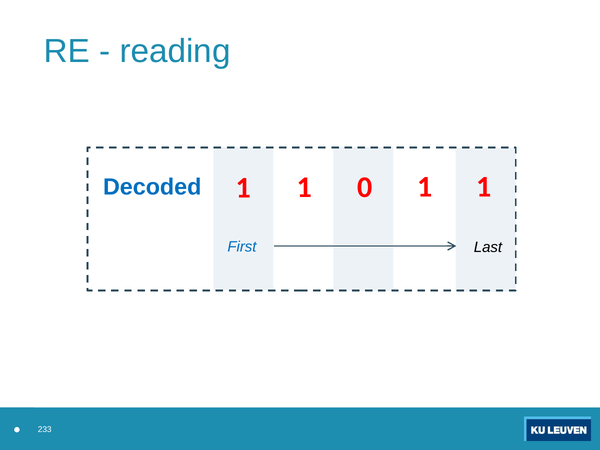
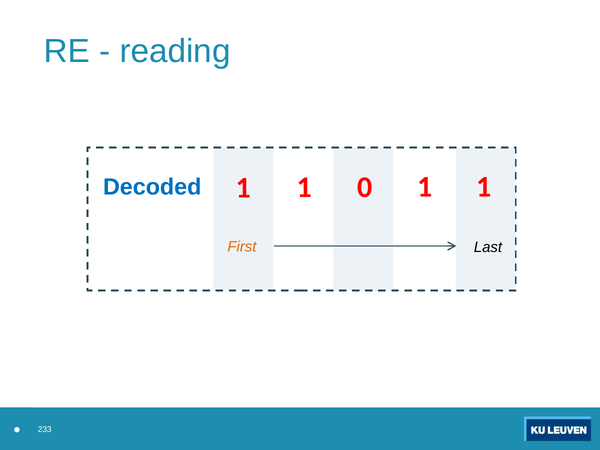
First colour: blue -> orange
